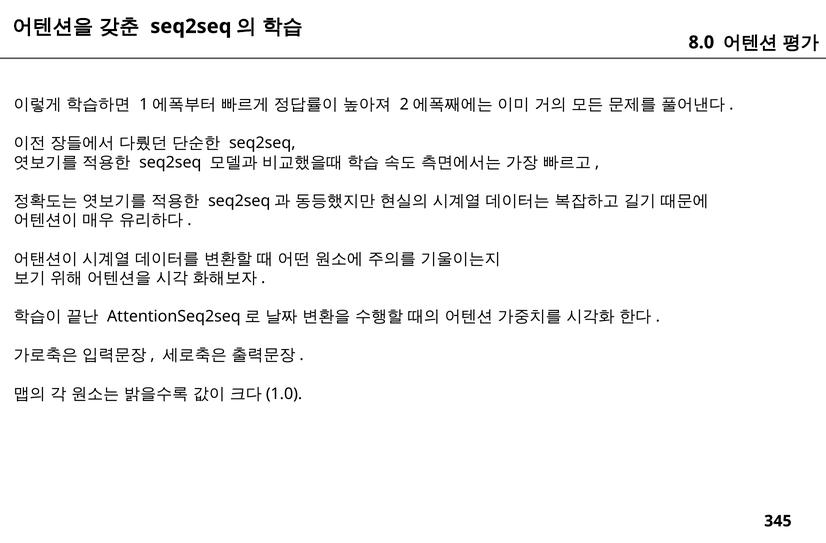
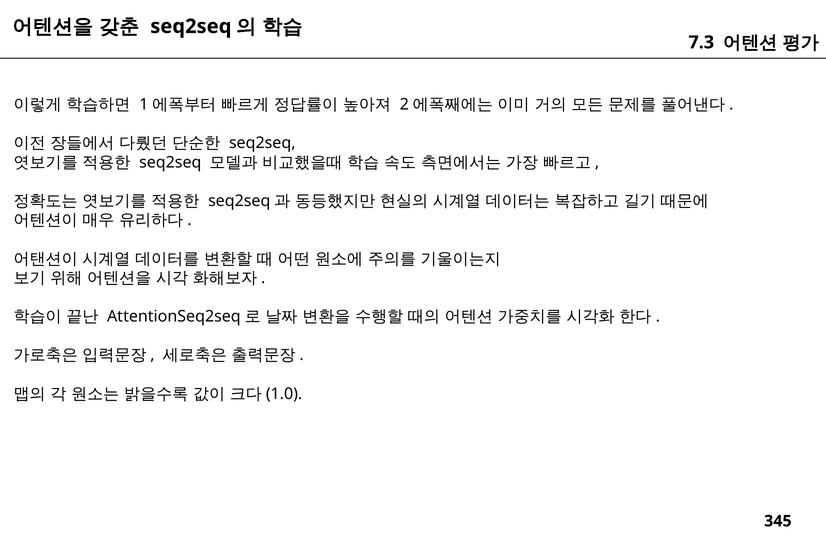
8.0: 8.0 -> 7.3
